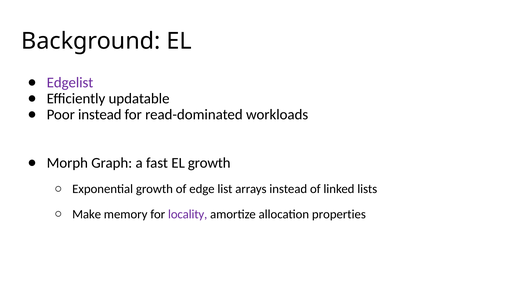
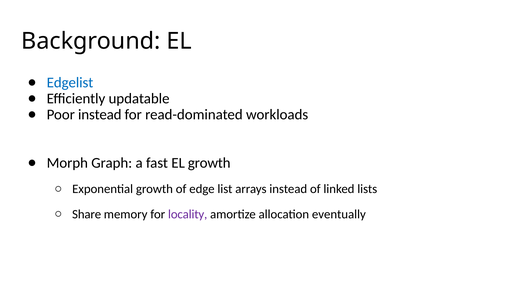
Edgelist colour: purple -> blue
Make: Make -> Share
properties: properties -> eventually
